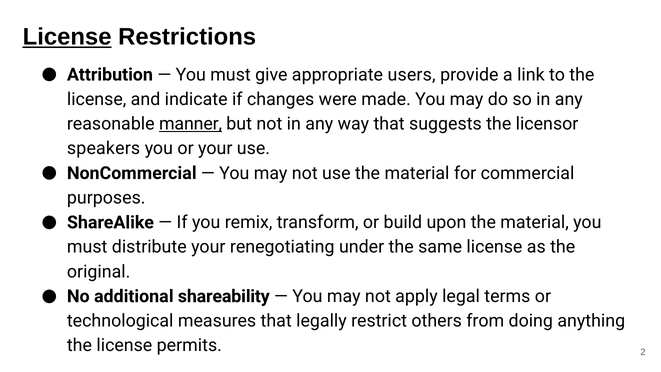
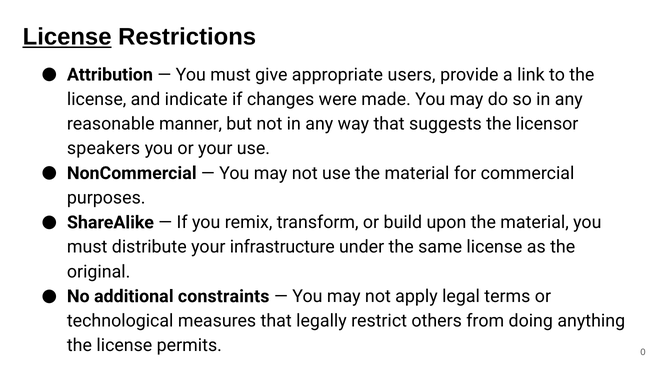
manner underline: present -> none
renegotiating: renegotiating -> infrastructure
shareability: shareability -> constraints
2: 2 -> 0
